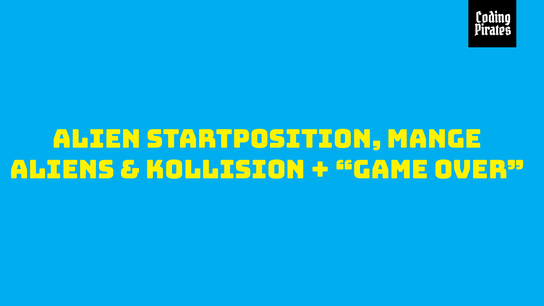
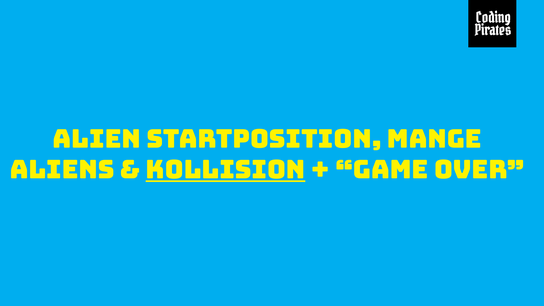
Kollision underline: none -> present
